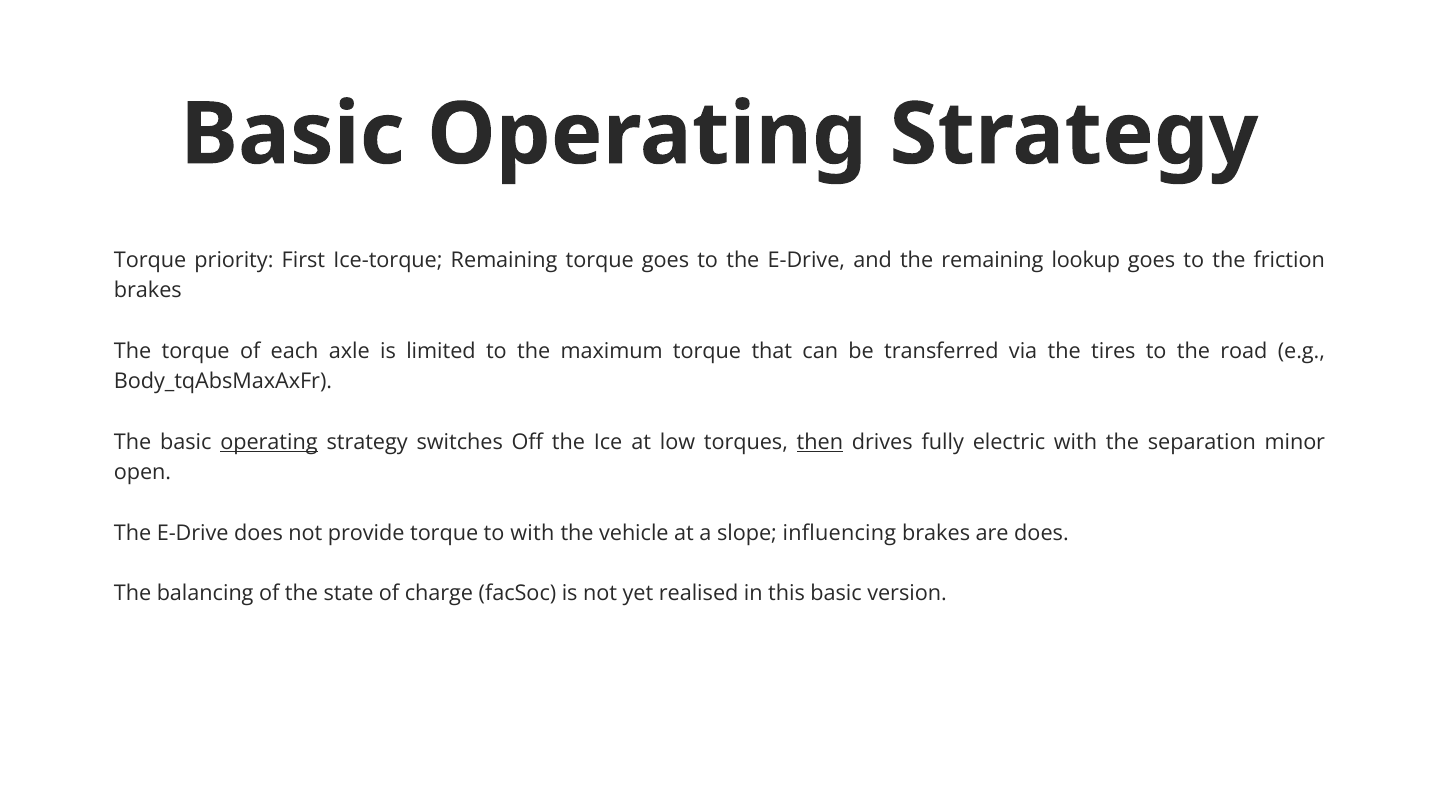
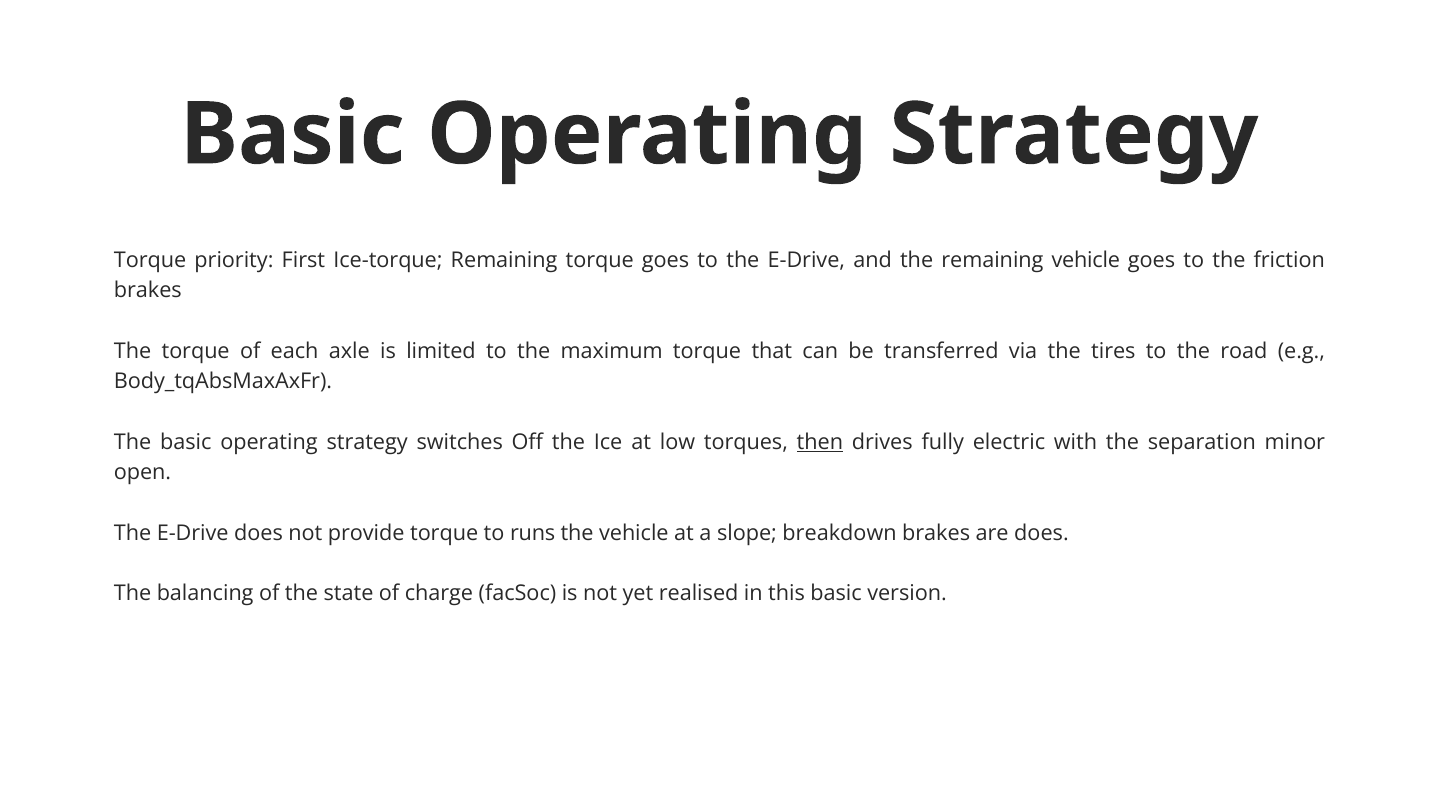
remaining lookup: lookup -> vehicle
operating at (269, 442) underline: present -> none
to with: with -> runs
influencing: influencing -> breakdown
